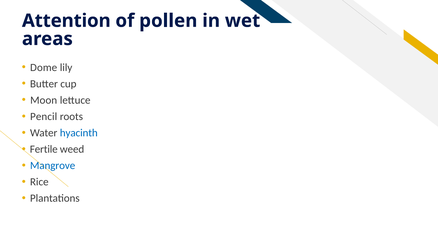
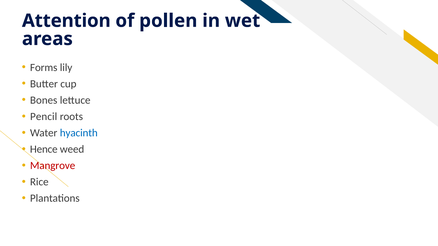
Dome: Dome -> Forms
Moon: Moon -> Bones
Fertile: Fertile -> Hence
Mangrove colour: blue -> red
